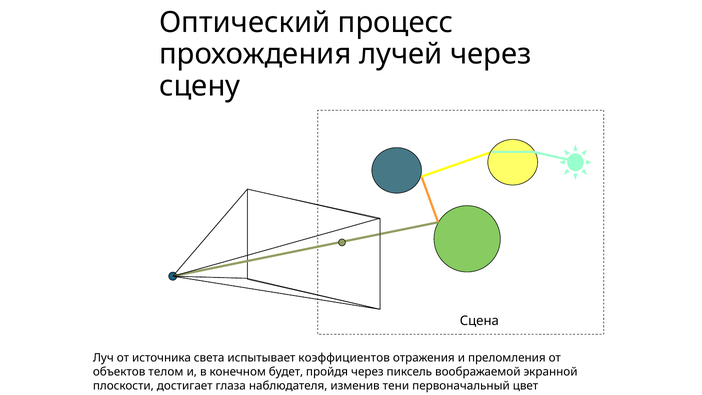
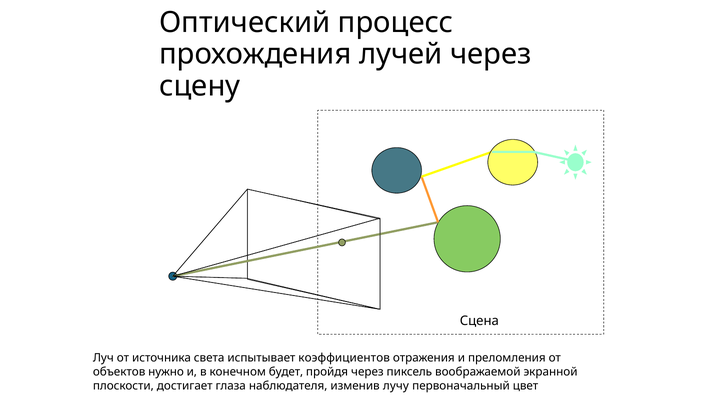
телом: телом -> нужно
тени: тени -> лучу
